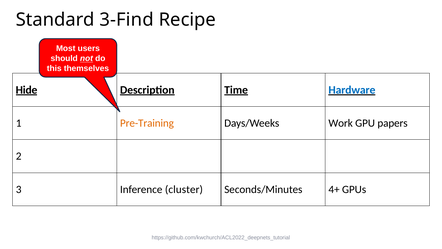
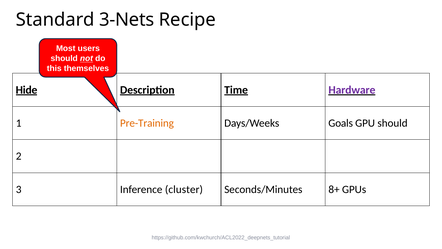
3-Find: 3-Find -> 3-Nets
Hardware colour: blue -> purple
Work: Work -> Goals
GPU papers: papers -> should
4+: 4+ -> 8+
